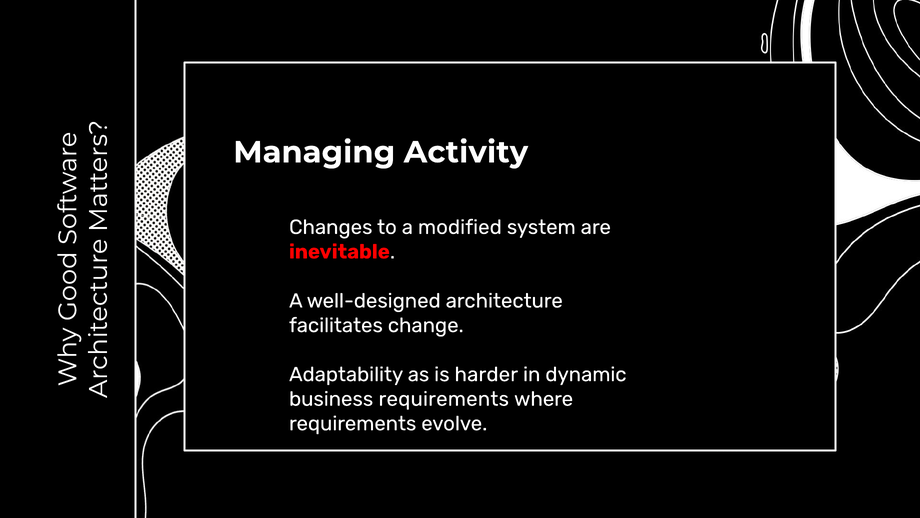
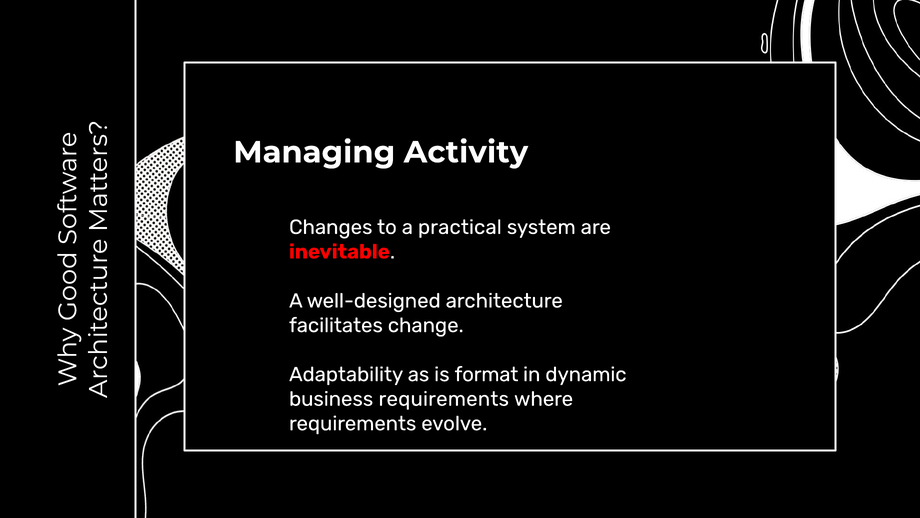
modified: modified -> practical
harder: harder -> format
